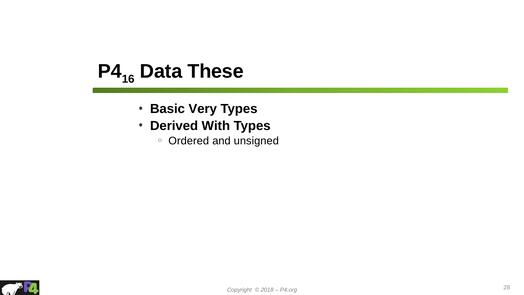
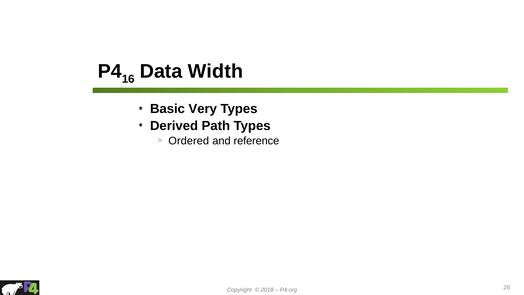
These: These -> Width
With: With -> Path
unsigned: unsigned -> reference
